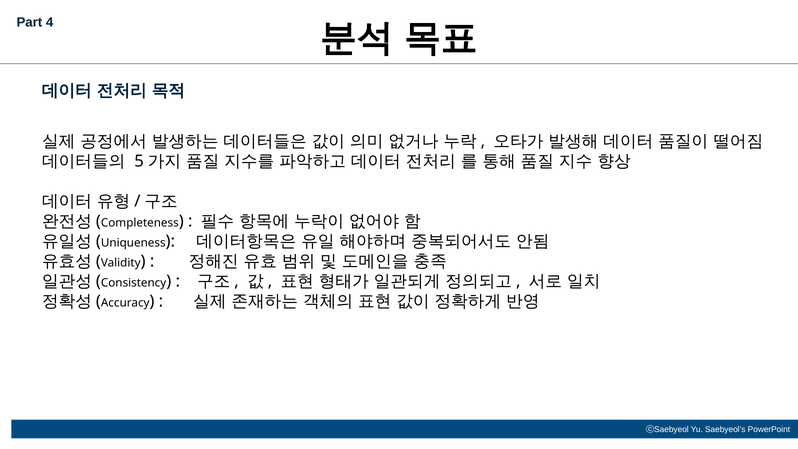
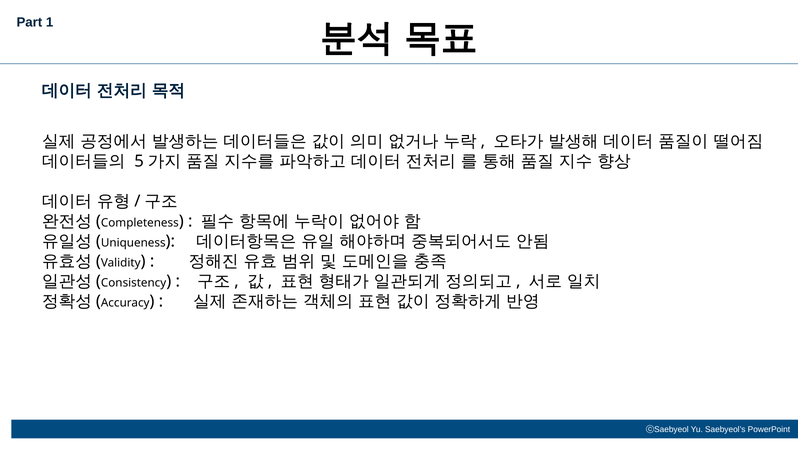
4: 4 -> 1
